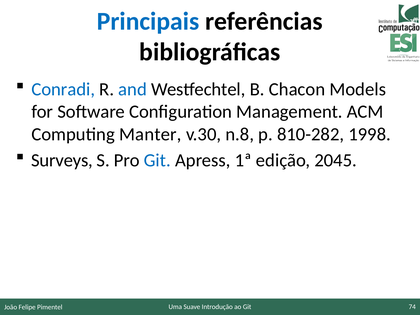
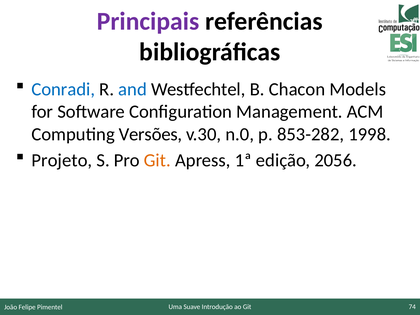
Principais colour: blue -> purple
Manter: Manter -> Versões
n.8: n.8 -> n.0
810-282: 810-282 -> 853-282
Surveys: Surveys -> Projeto
Git at (157, 160) colour: blue -> orange
2045: 2045 -> 2056
